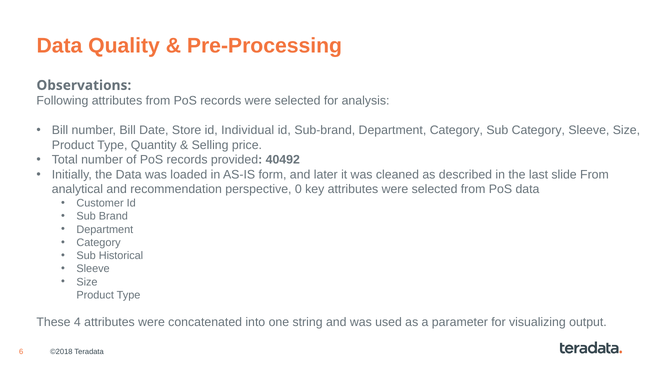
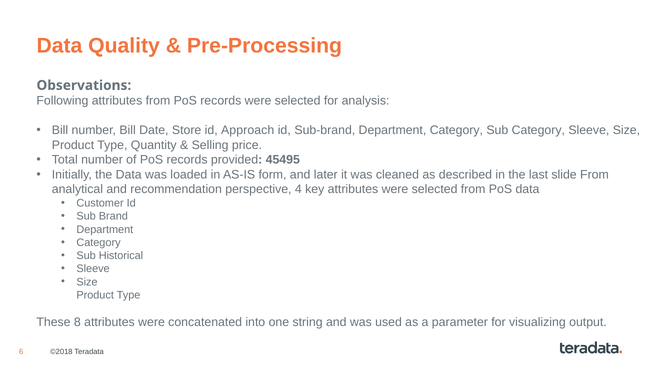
Individual: Individual -> Approach
40492: 40492 -> 45495
0: 0 -> 4
4: 4 -> 8
